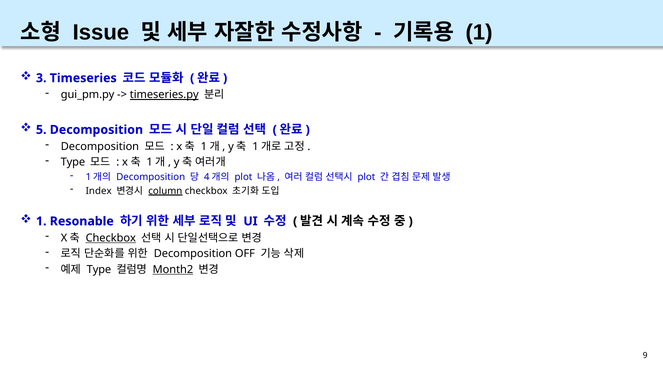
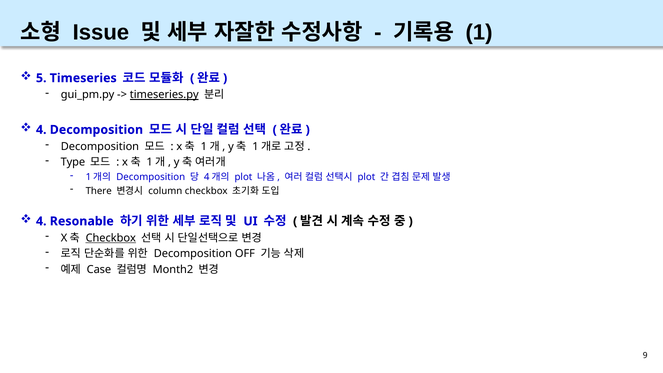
3: 3 -> 5
5 at (41, 130): 5 -> 4
Index: Index -> There
column underline: present -> none
1 at (41, 221): 1 -> 4
Type at (99, 270): Type -> Case
Month2 underline: present -> none
